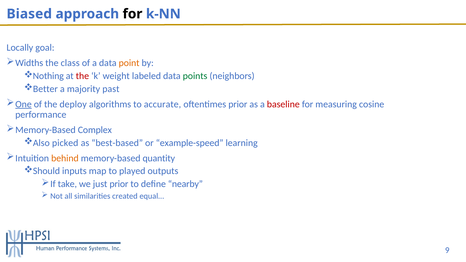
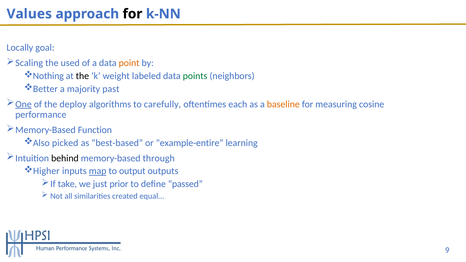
Biased: Biased -> Values
Widths: Widths -> Scaling
class: class -> used
the at (82, 76) colour: red -> black
accurate: accurate -> carefully
oftentimes prior: prior -> each
baseline colour: red -> orange
Complex: Complex -> Function
example-speed: example-speed -> example-entire
behind colour: orange -> black
quantity: quantity -> through
Should: Should -> Higher
map underline: none -> present
played: played -> output
nearby: nearby -> passed
